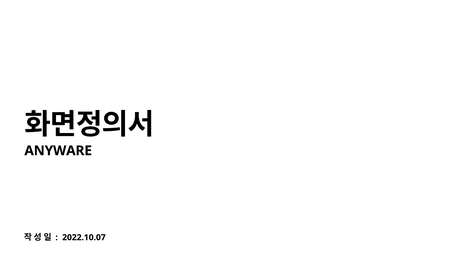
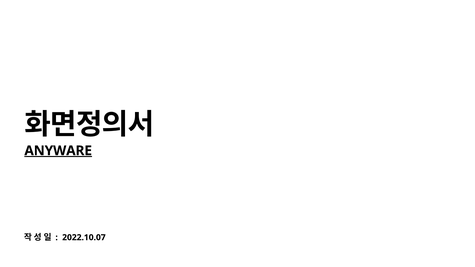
ANYWARE underline: none -> present
